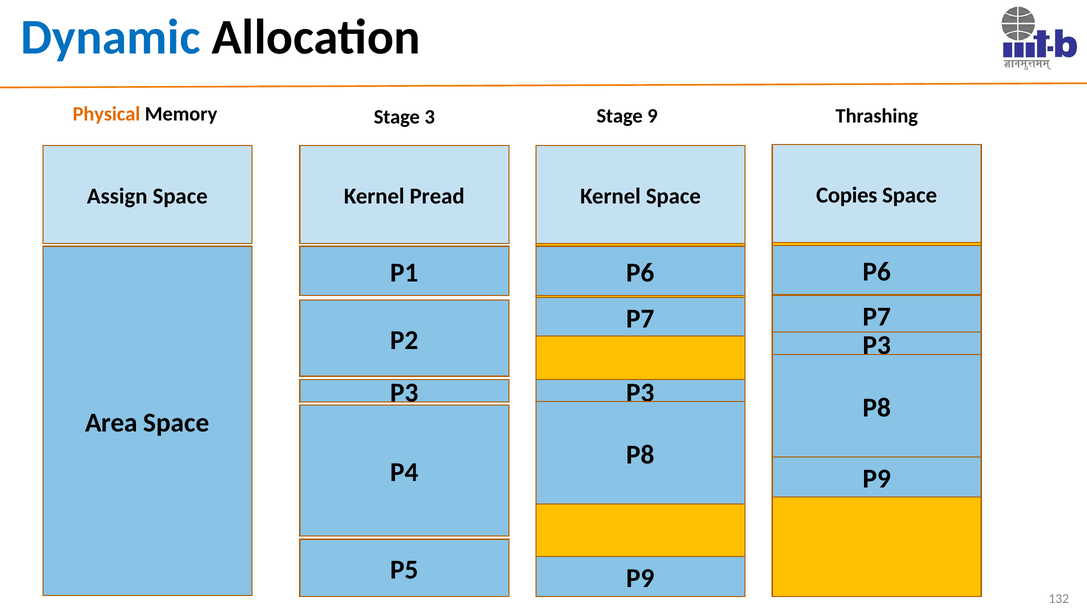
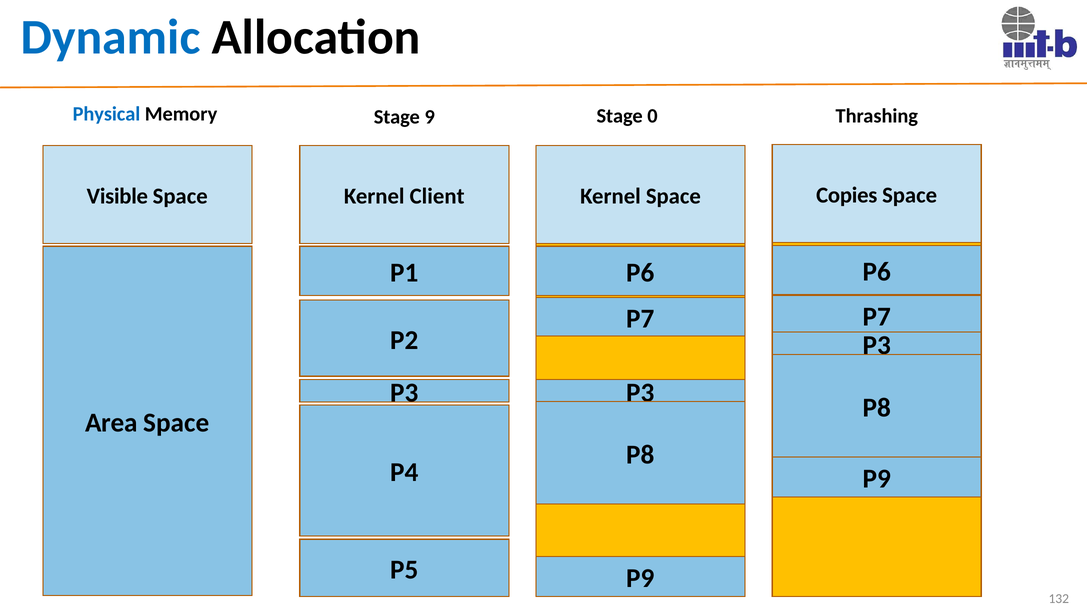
Physical colour: orange -> blue
3: 3 -> 9
9: 9 -> 0
Assign: Assign -> Visible
Pread: Pread -> Client
